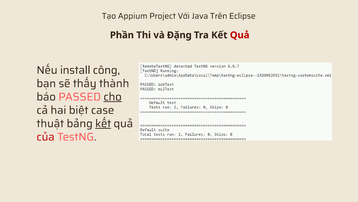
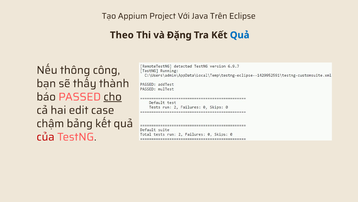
Phần: Phần -> Theo
Quả at (240, 35) colour: red -> blue
install: install -> thông
biệt: biệt -> edit
thuật: thuật -> chậm
kết at (103, 123) underline: present -> none
